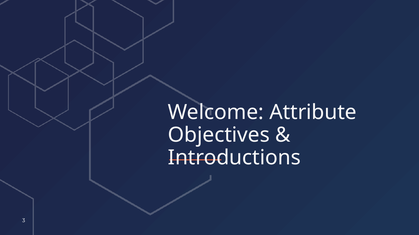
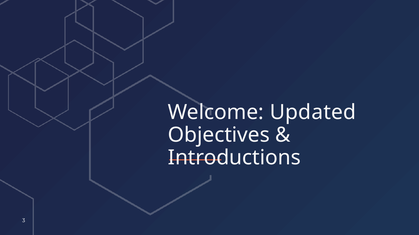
Attribute: Attribute -> Updated
